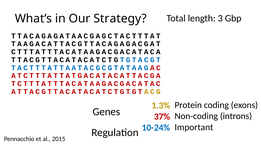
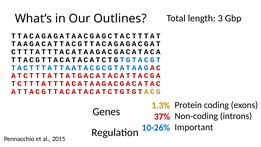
Strategy: Strategy -> Outlines
10-24%: 10-24% -> 10-26%
